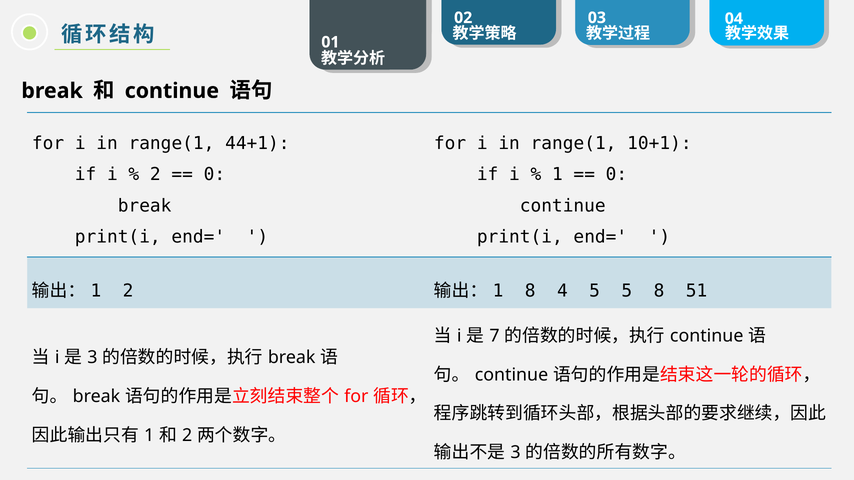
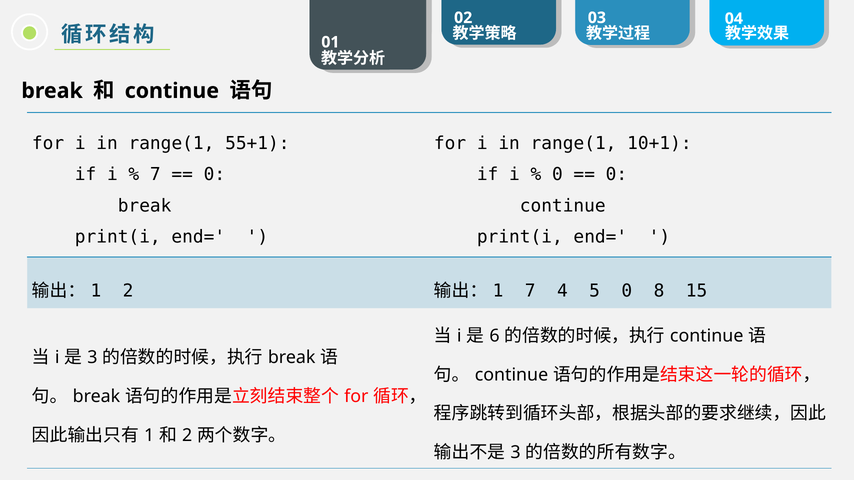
44+1: 44+1 -> 55+1
2 at (155, 175): 2 -> 7
1 at (557, 175): 1 -> 0
8 at (530, 291): 8 -> 7
5 5: 5 -> 0
51: 51 -> 15
7: 7 -> 6
